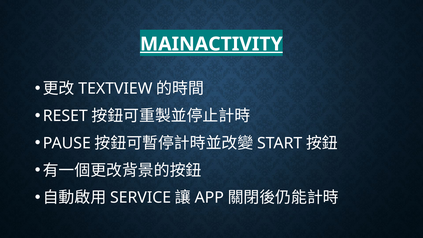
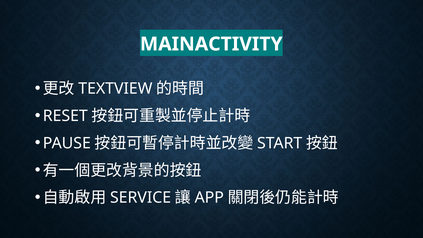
MAINACTIVITY underline: present -> none
